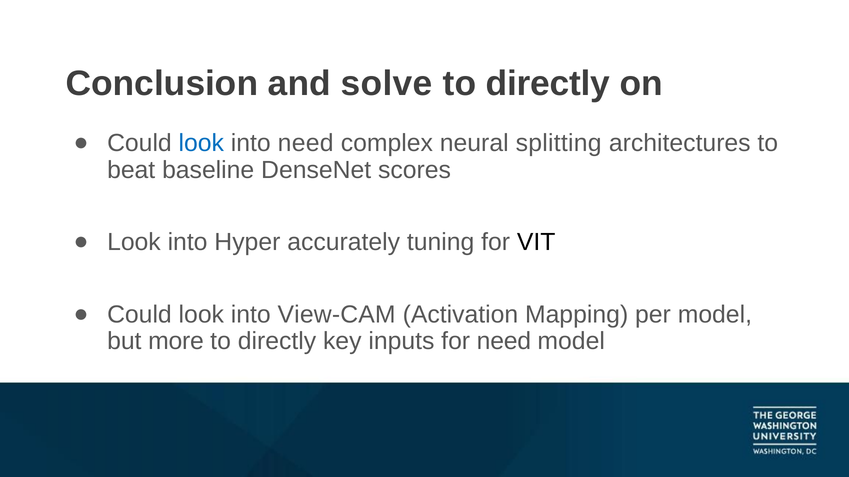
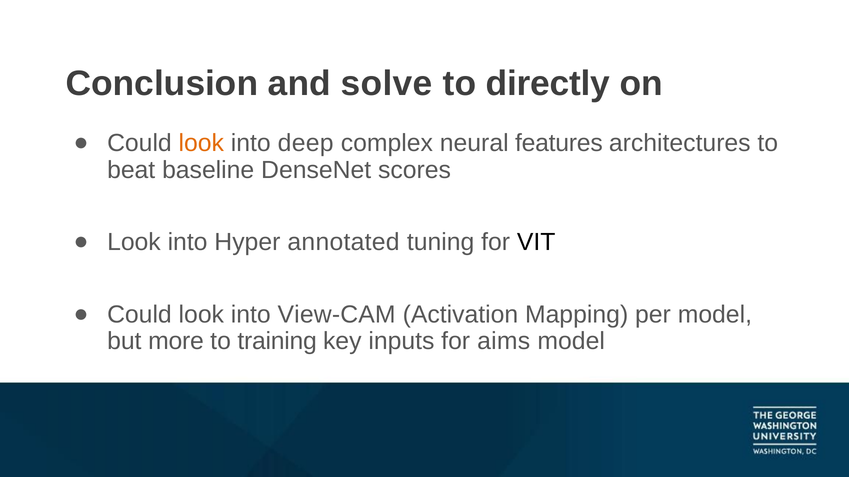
look at (201, 144) colour: blue -> orange
into need: need -> deep
splitting: splitting -> features
accurately: accurately -> annotated
directly at (277, 342): directly -> training
for need: need -> aims
